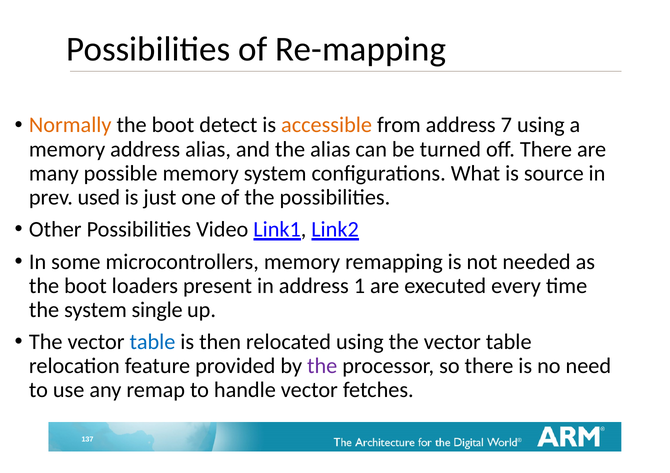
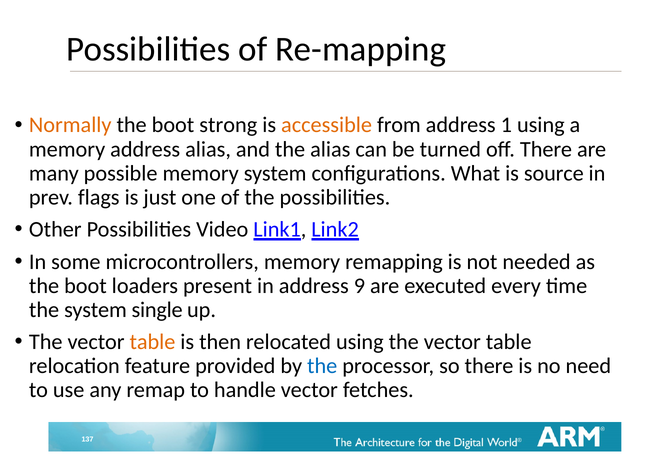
detect: detect -> strong
7: 7 -> 1
used: used -> flags
1: 1 -> 9
table at (152, 342) colour: blue -> orange
the at (322, 366) colour: purple -> blue
